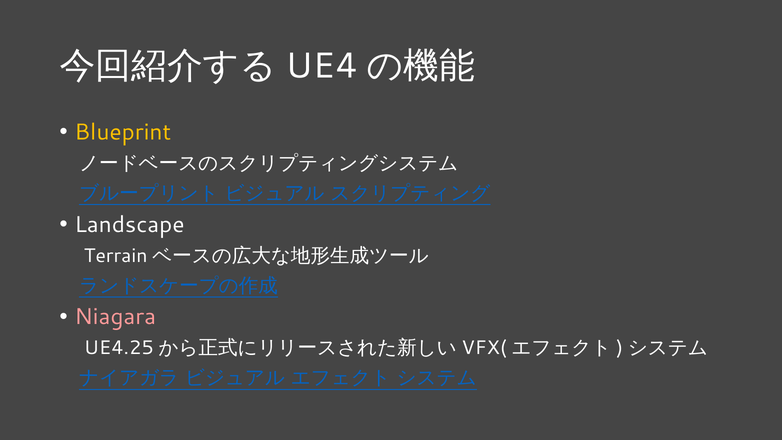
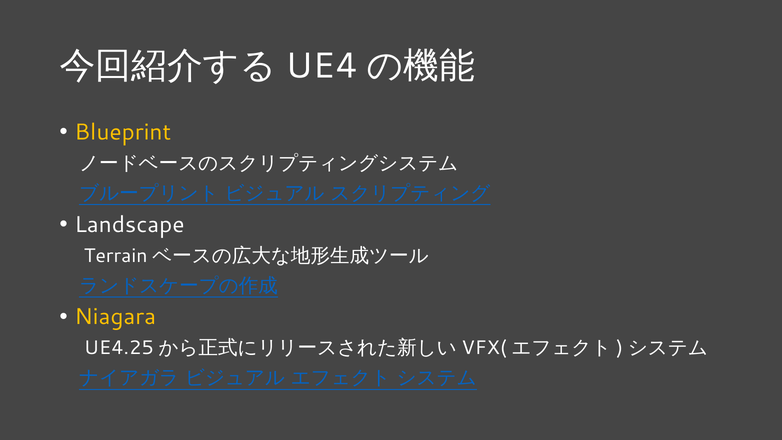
Niagara colour: pink -> yellow
